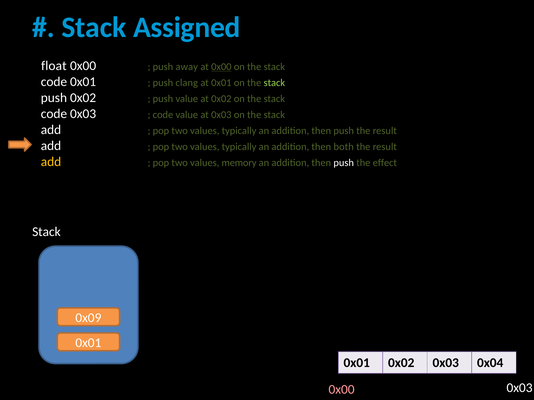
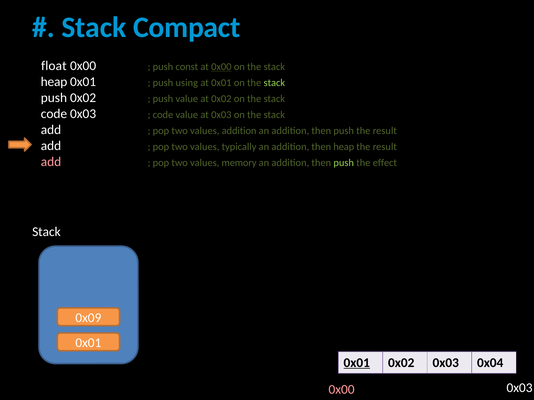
Assigned: Assigned -> Compact
away: away -> const
code at (54, 82): code -> heap
clang: clang -> using
typically at (239, 131): typically -> addition
then both: both -> heap
add at (51, 162) colour: yellow -> pink
push at (344, 163) colour: white -> light green
0x01 at (357, 363) underline: none -> present
